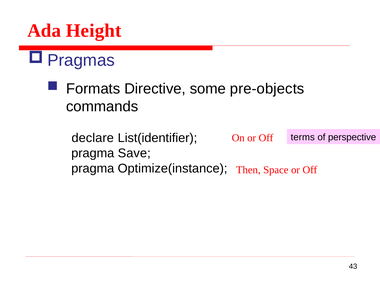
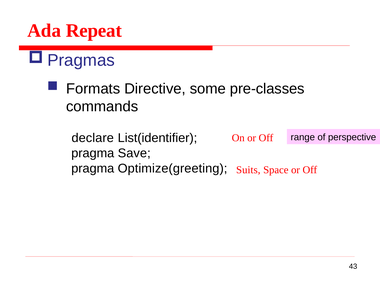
Height: Height -> Repeat
pre-objects: pre-objects -> pre-classes
terms: terms -> range
Optimize(instance: Optimize(instance -> Optimize(greeting
Then: Then -> Suits
